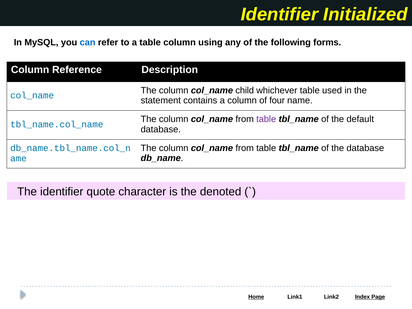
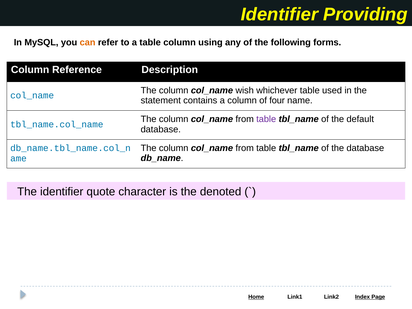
Initialized: Initialized -> Providing
can colour: blue -> orange
child: child -> wish
